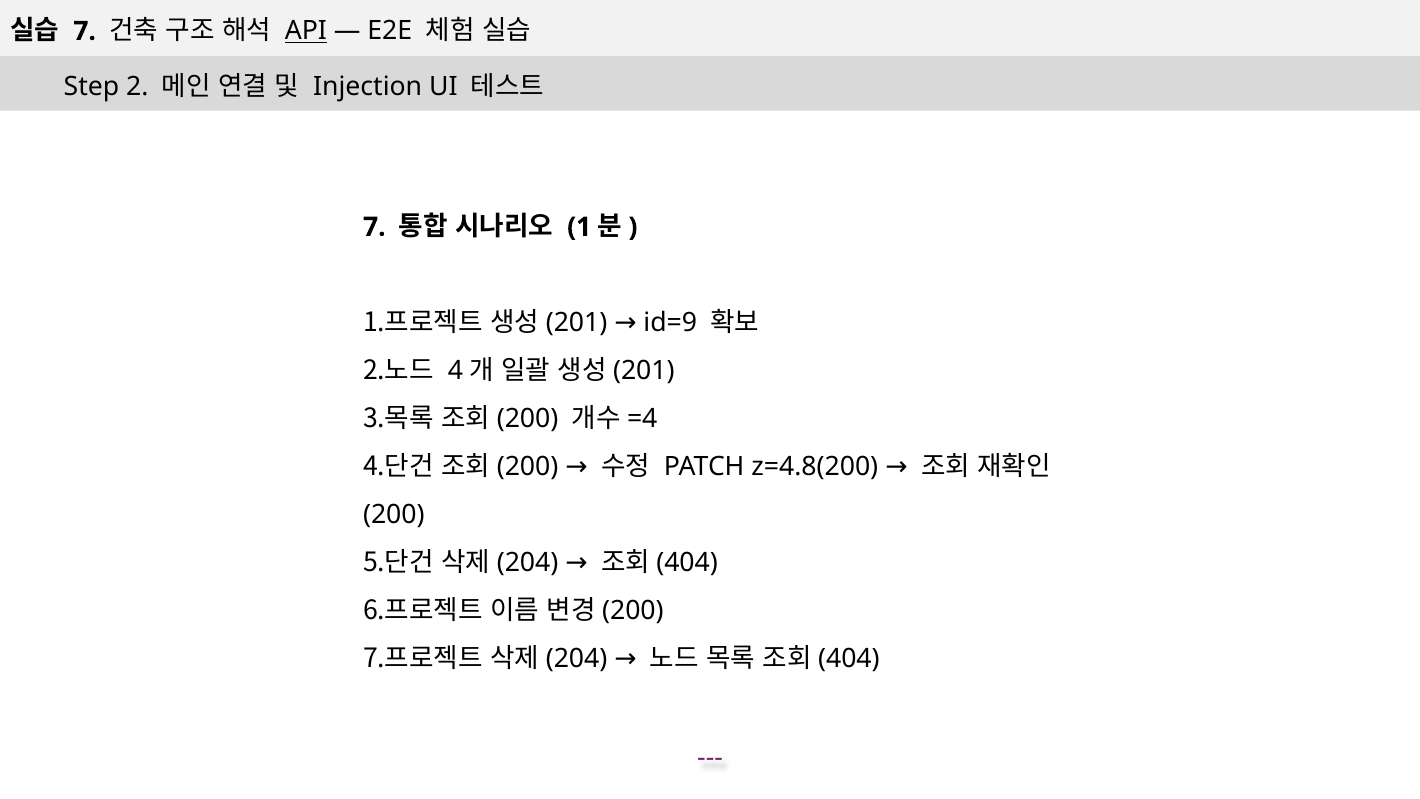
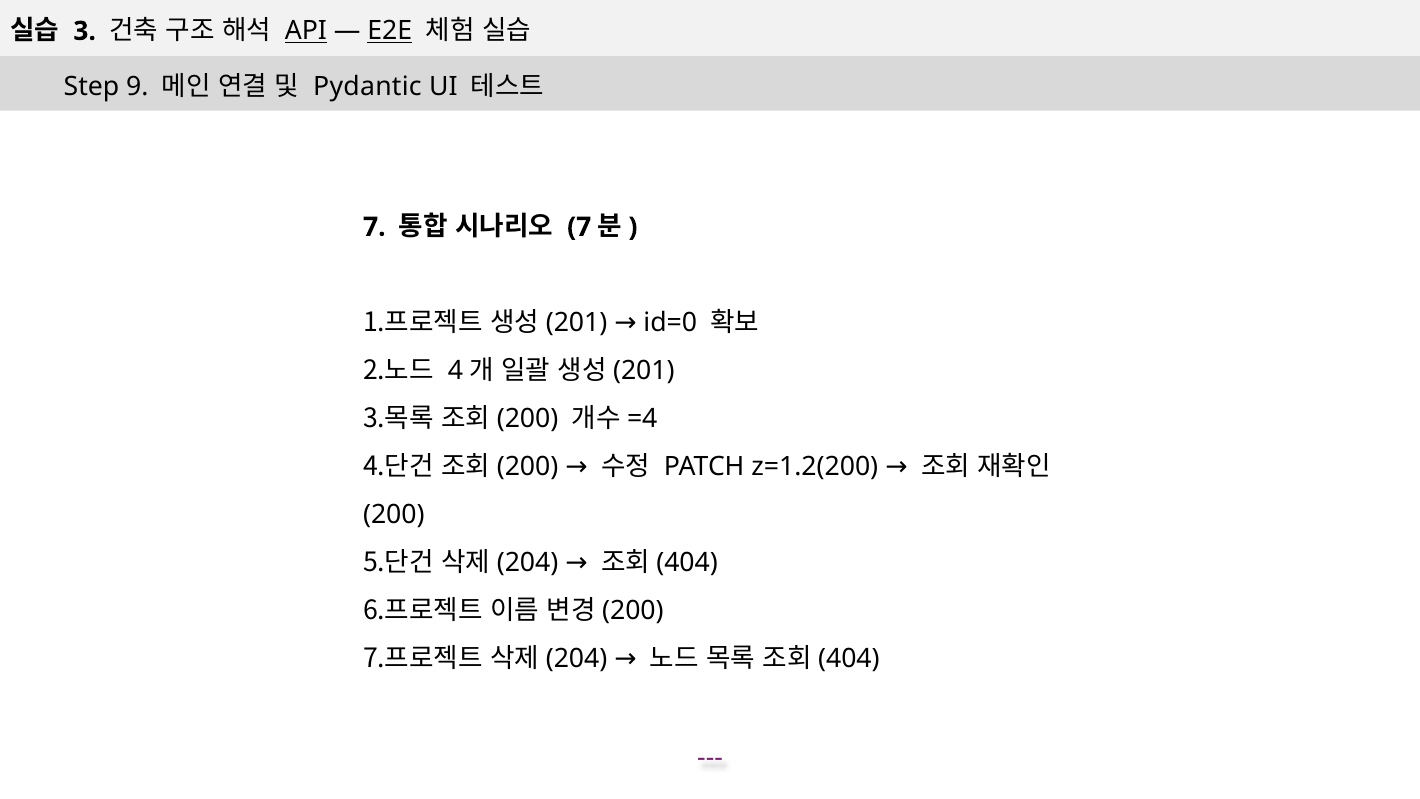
7 at (85, 31): 7 -> 3
E2E underline: none -> present
2: 2 -> 9
Injection: Injection -> Pydantic
1 at (579, 227): 1 -> 7
id=9: id=9 -> id=0
z=4.8(200: z=4.8(200 -> z=1.2(200
